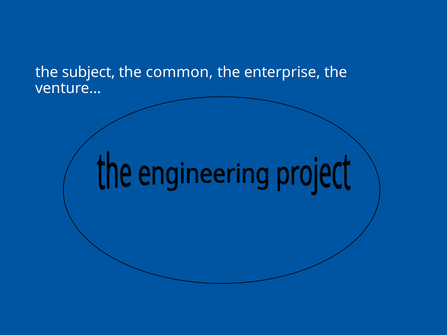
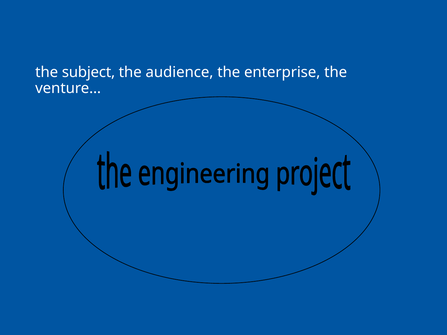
common: common -> audience
